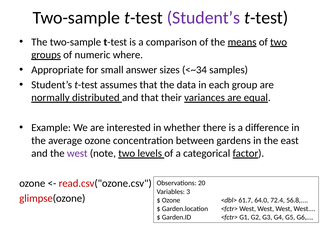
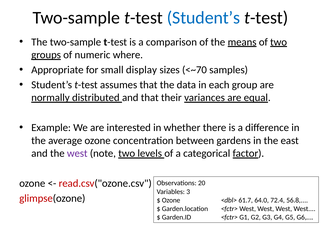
Student’s at (203, 18) colour: purple -> blue
answer: answer -> display
<~34: <~34 -> <~70
